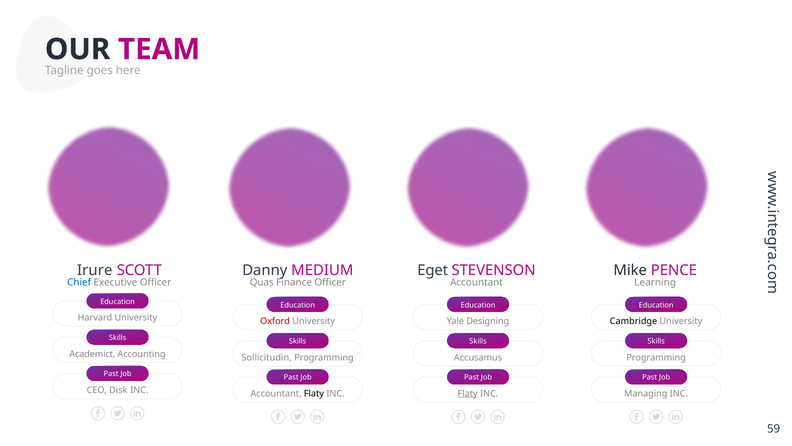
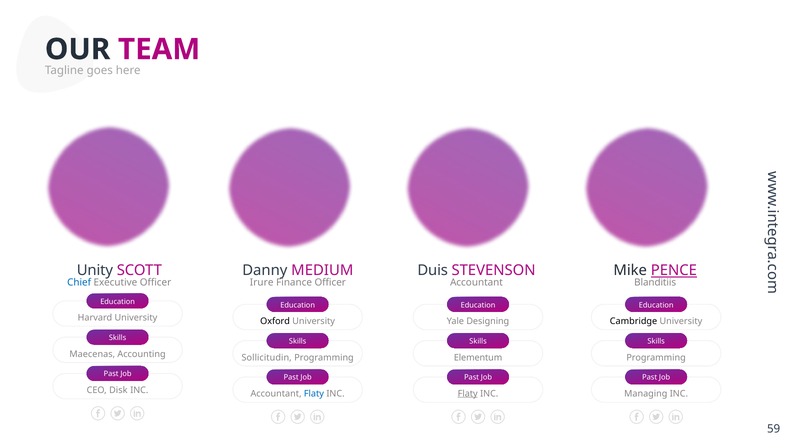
Irure: Irure -> Unity
Eget: Eget -> Duis
PENCE underline: none -> present
Quas: Quas -> Irure
Learning: Learning -> Blanditiis
Oxford colour: red -> black
Academict: Academict -> Maecenas
Accusamus: Accusamus -> Elementum
Flaty at (314, 393) colour: black -> blue
